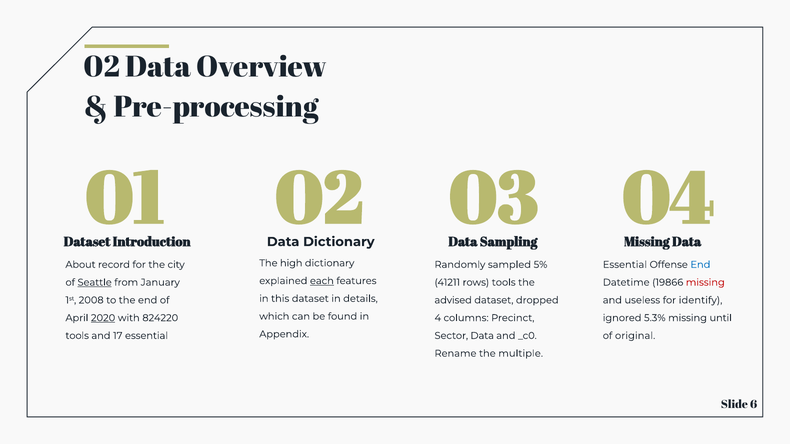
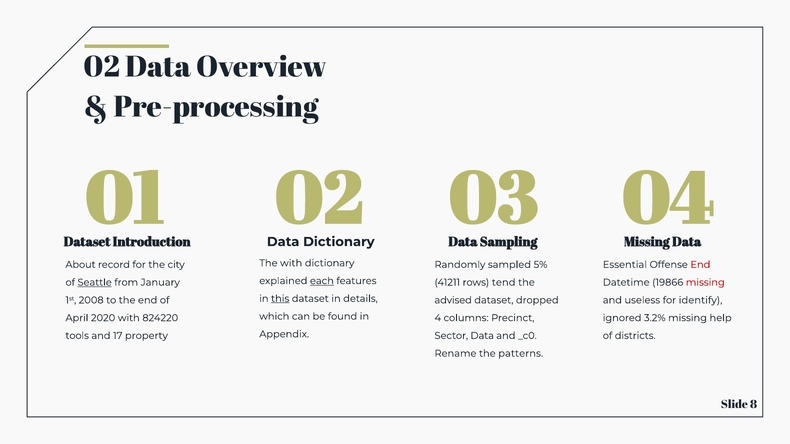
The high: high -> with
End at (700, 265) colour: blue -> red
rows tools: tools -> tend
this underline: none -> present
2020 underline: present -> none
5.3%: 5.3% -> 3.2%
until: until -> help
17 essential: essential -> property
original: original -> districts
multiple: multiple -> patterns
6: 6 -> 8
